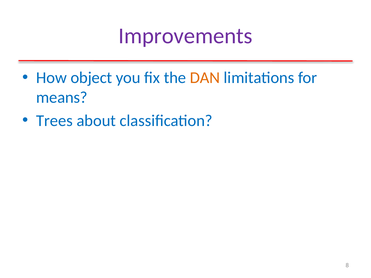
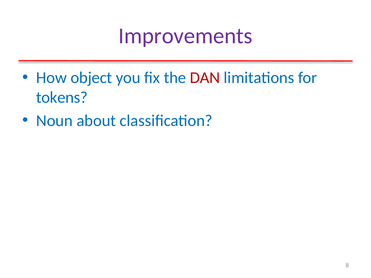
DAN colour: orange -> red
means: means -> tokens
Trees: Trees -> Noun
